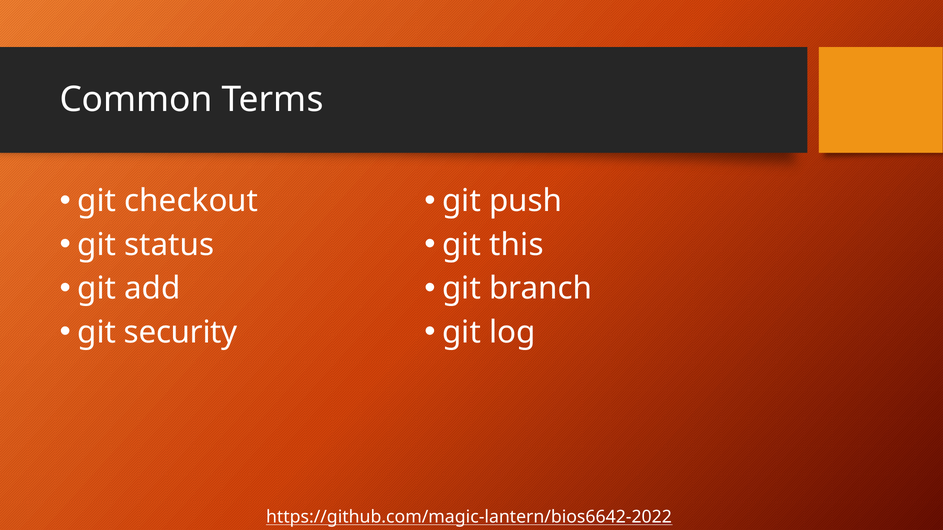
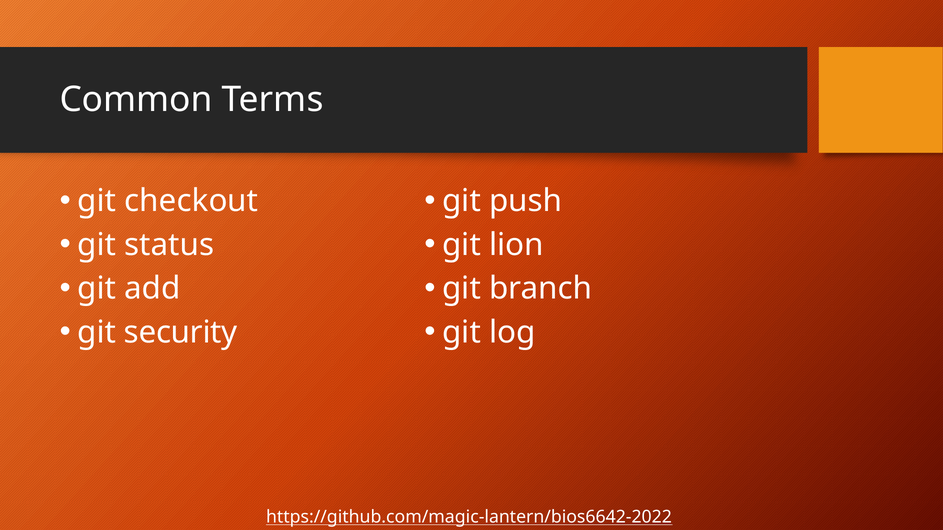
this: this -> lion
